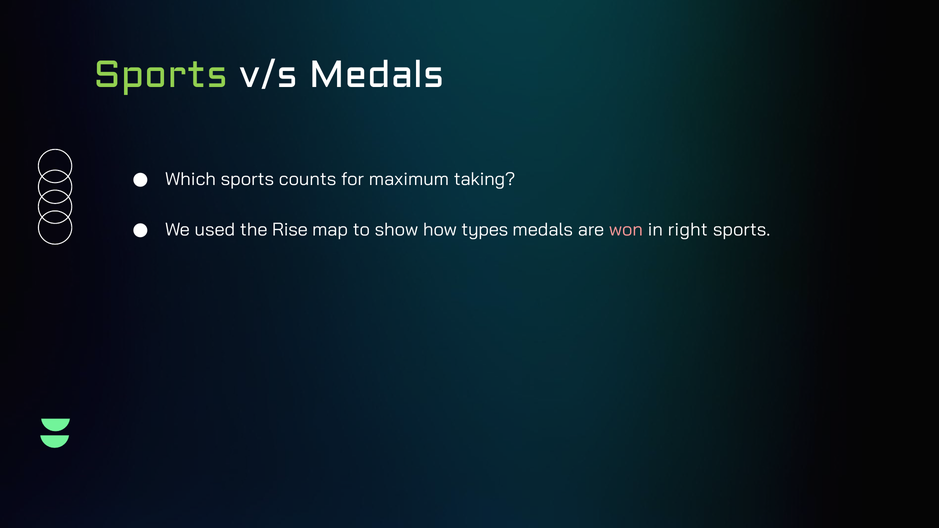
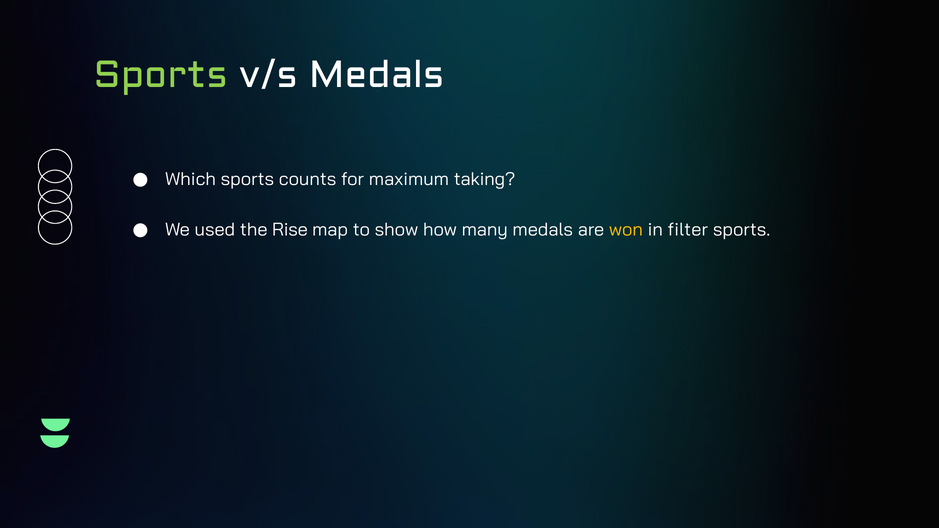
types: types -> many
won colour: pink -> yellow
right: right -> filter
